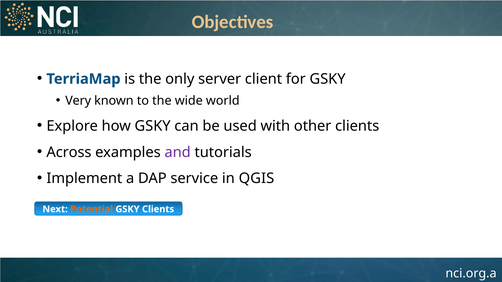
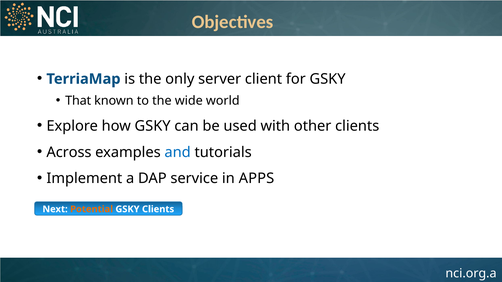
Very: Very -> That
and colour: purple -> blue
QGIS: QGIS -> APPS
